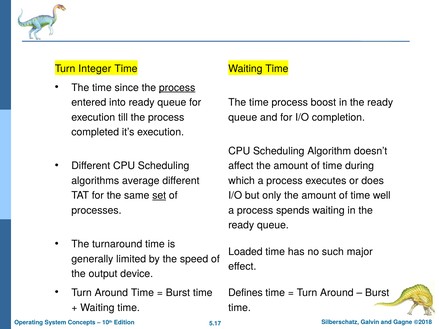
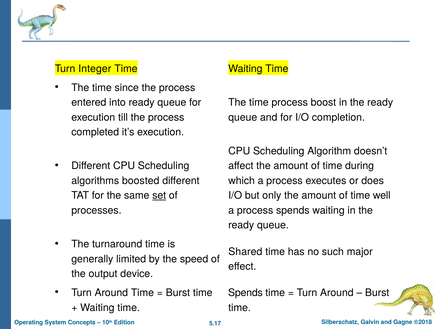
process at (177, 88) underline: present -> none
average: average -> boosted
Loaded: Loaded -> Shared
Defines at (245, 293): Defines -> Spends
